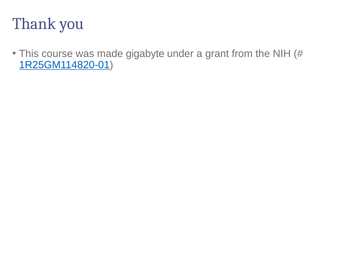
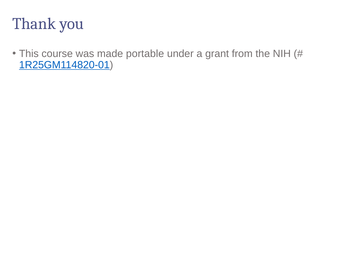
gigabyte: gigabyte -> portable
